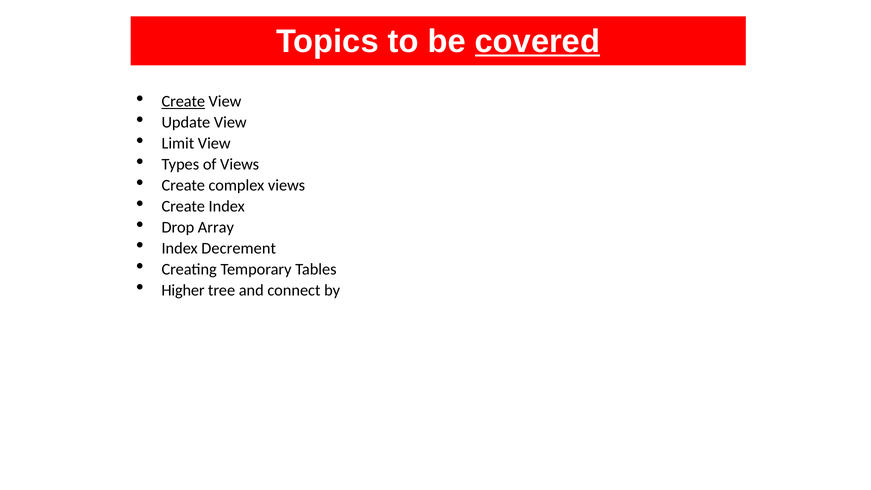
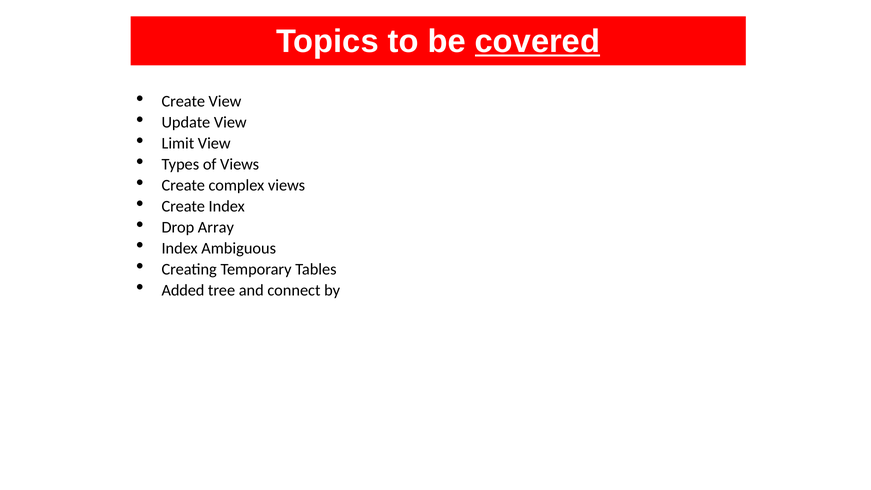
Create at (183, 102) underline: present -> none
Decrement: Decrement -> Ambiguous
Higher: Higher -> Added
